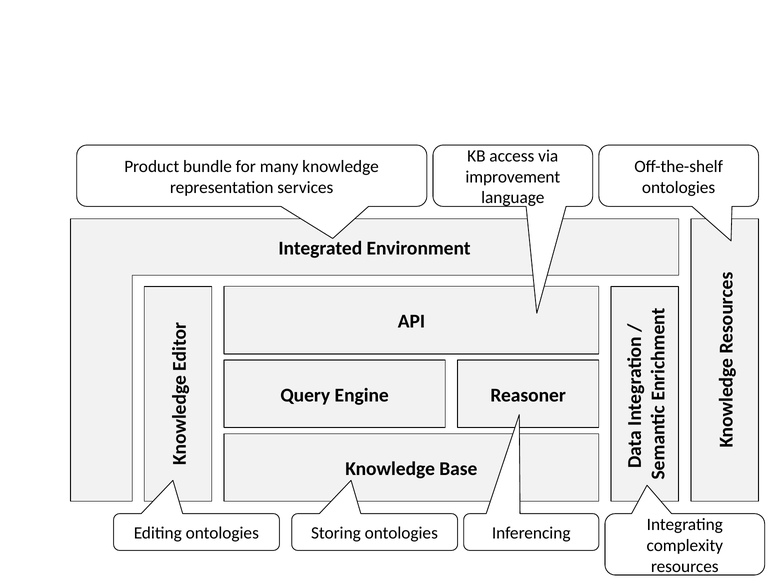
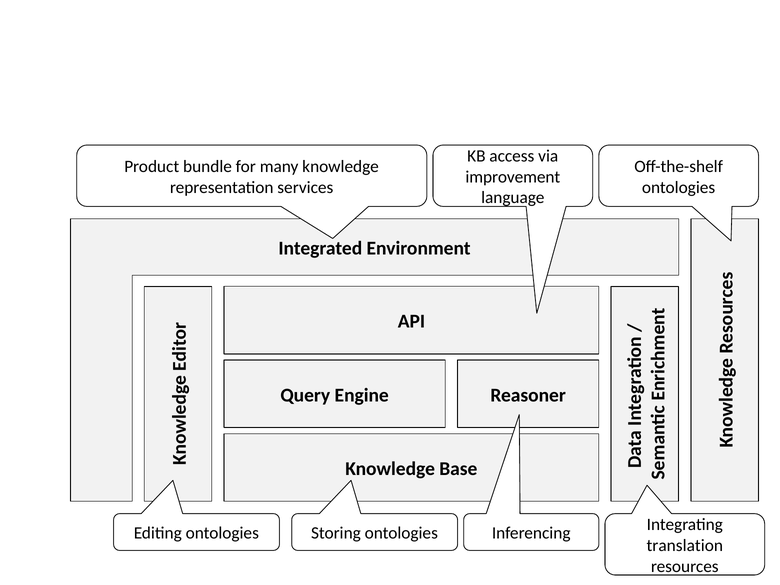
complexity: complexity -> translation
